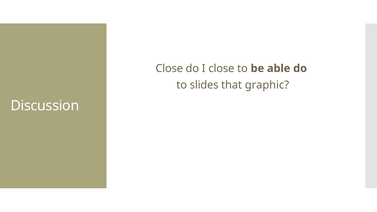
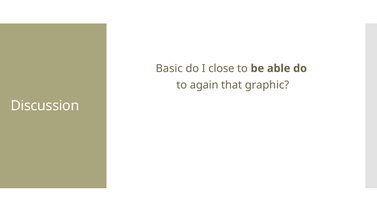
Close at (169, 68): Close -> Basic
slides: slides -> again
